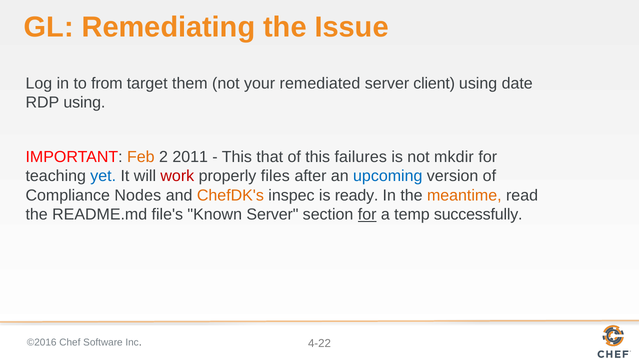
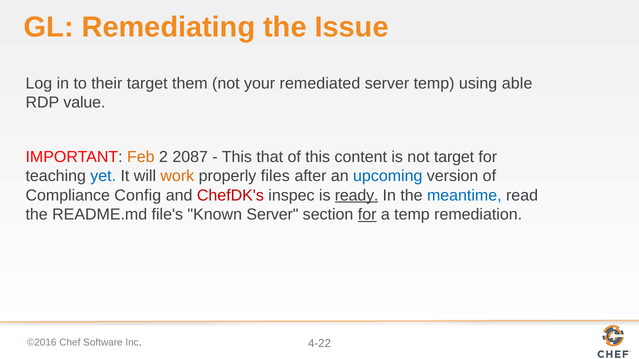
from: from -> their
server client: client -> temp
date: date -> able
RDP using: using -> value
2011: 2011 -> 2087
failures: failures -> content
not mkdir: mkdir -> target
work colour: red -> orange
Nodes: Nodes -> Config
ChefDK's colour: orange -> red
ready underline: none -> present
meantime colour: orange -> blue
successfully: successfully -> remediation
